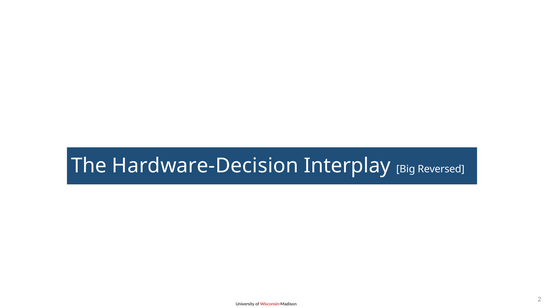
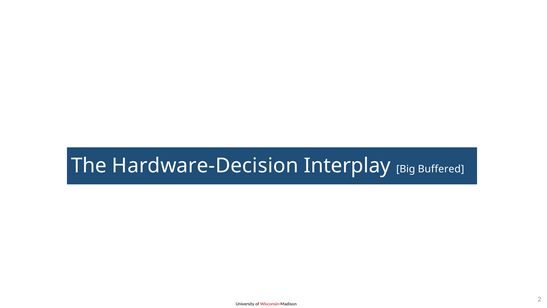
Reversed: Reversed -> Buffered
